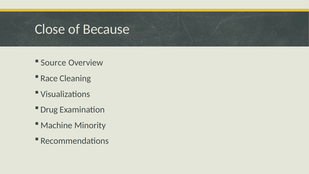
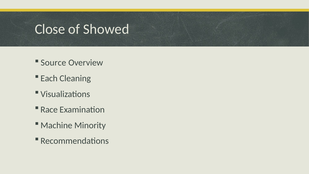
Because: Because -> Showed
Race: Race -> Each
Drug: Drug -> Race
